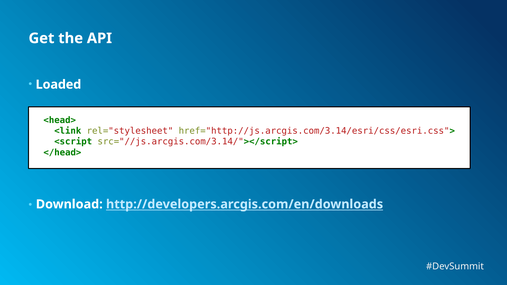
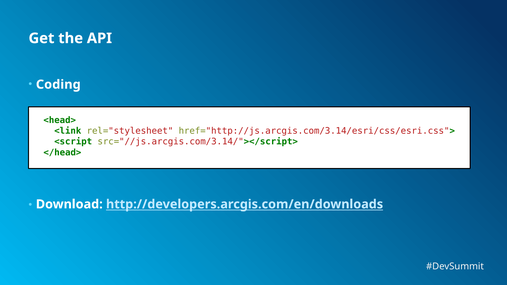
Loaded: Loaded -> Coding
